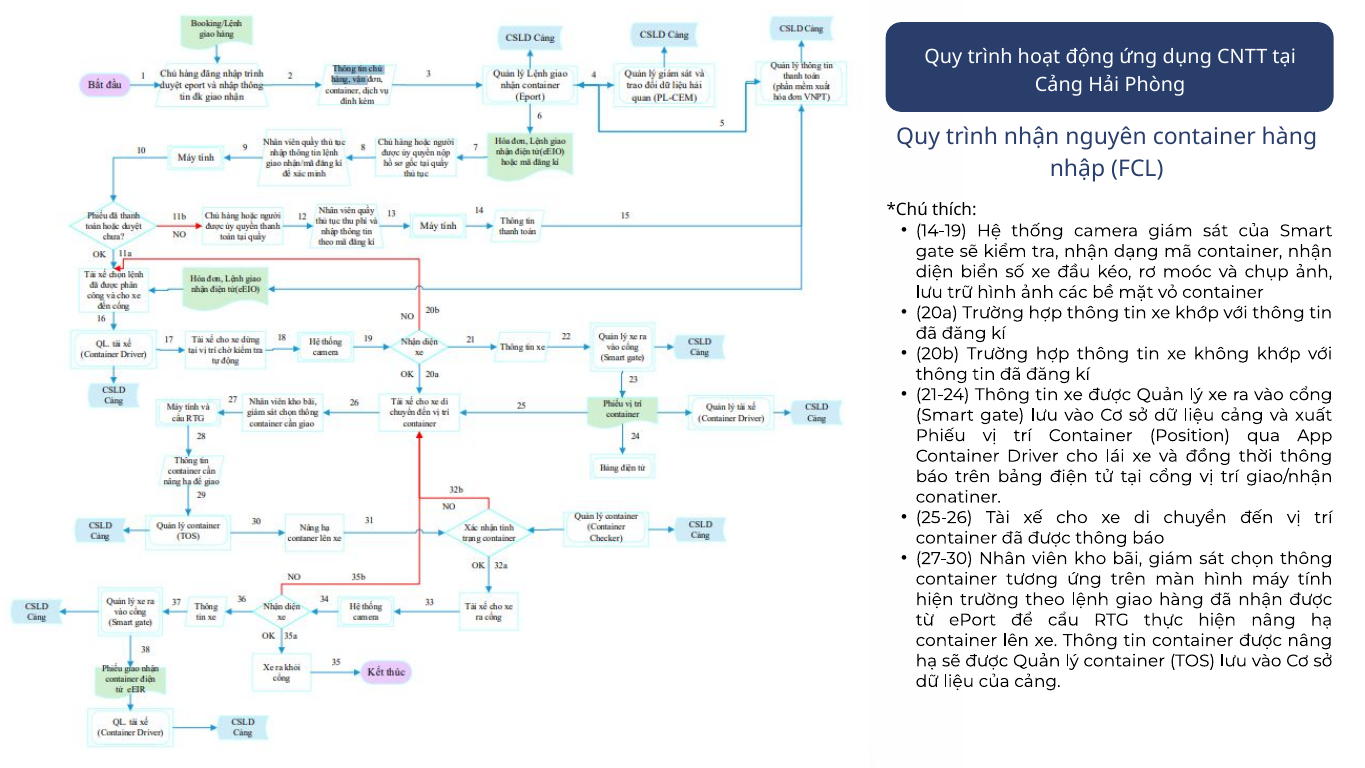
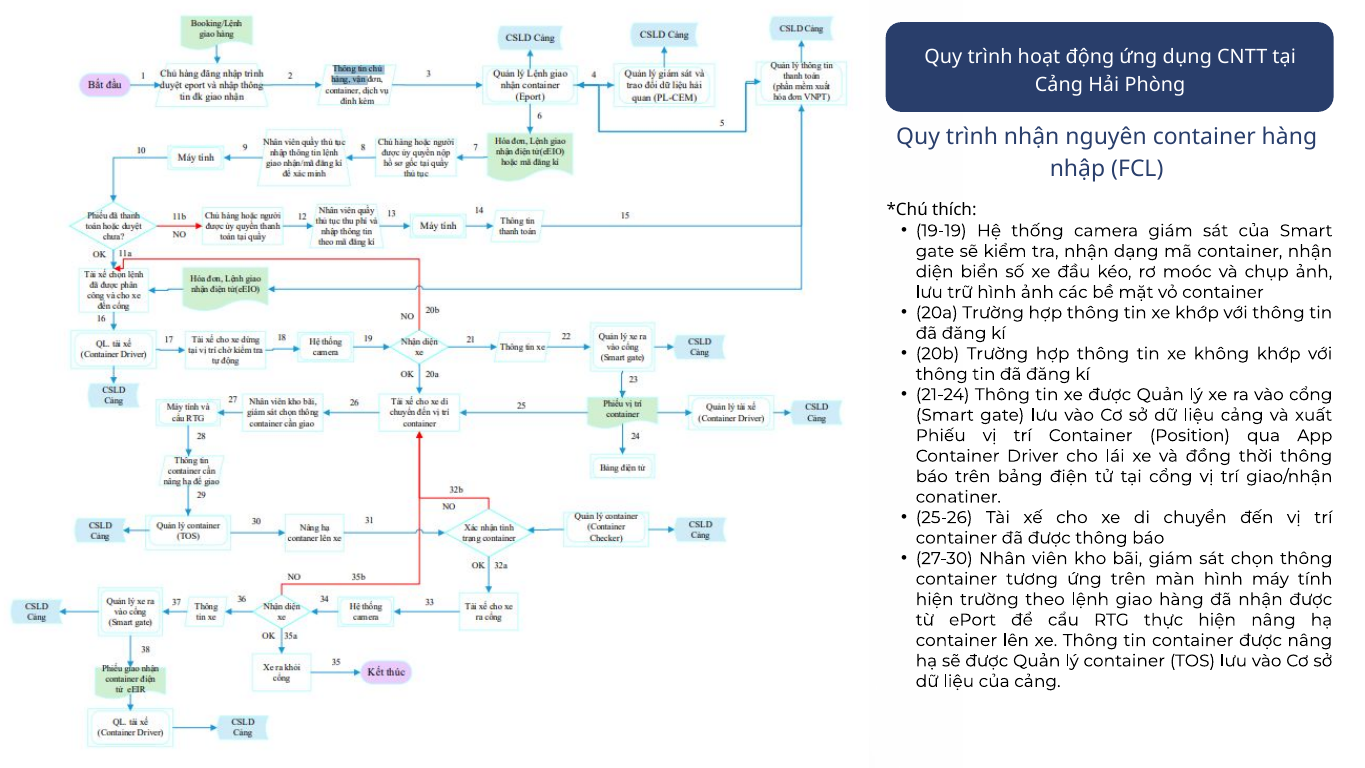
14-19: 14-19 -> 19-19
